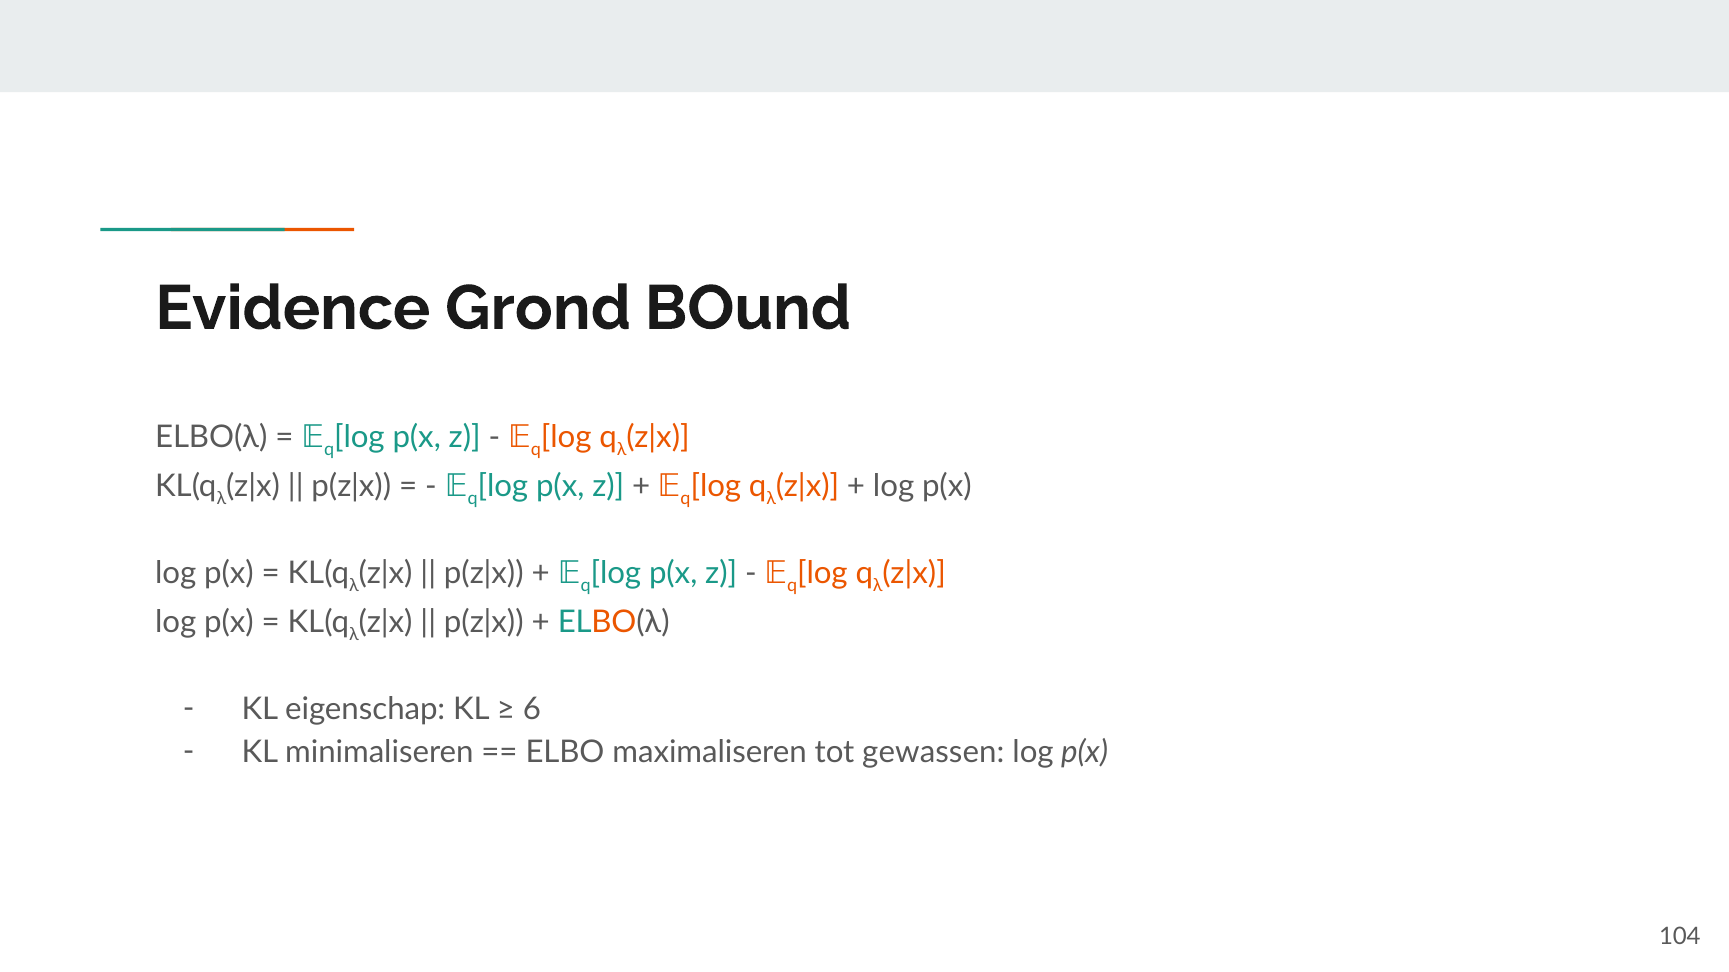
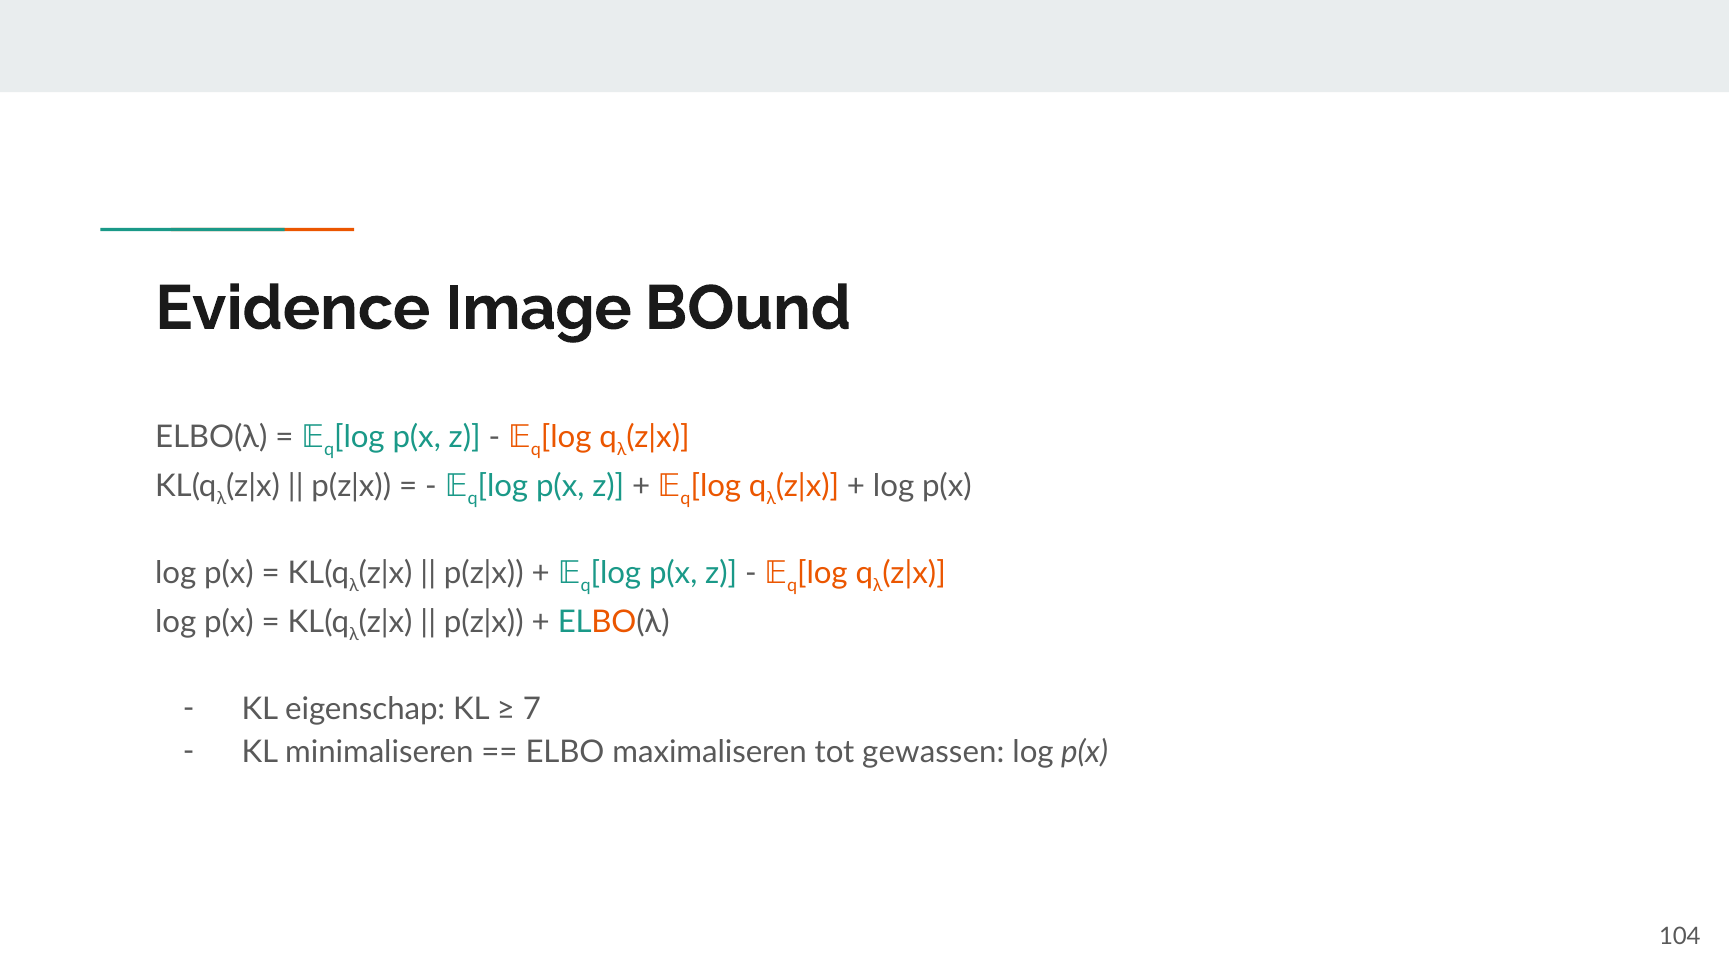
Grond: Grond -> Image
6: 6 -> 7
